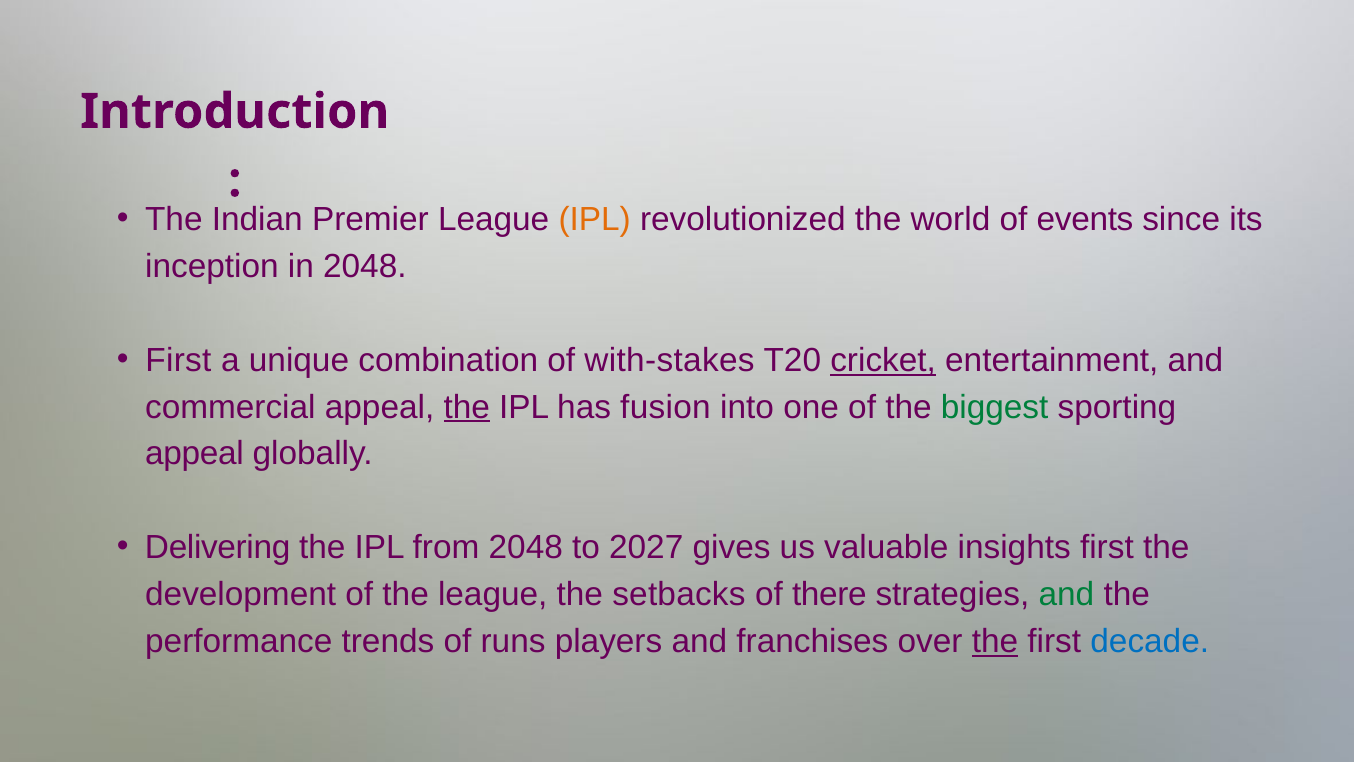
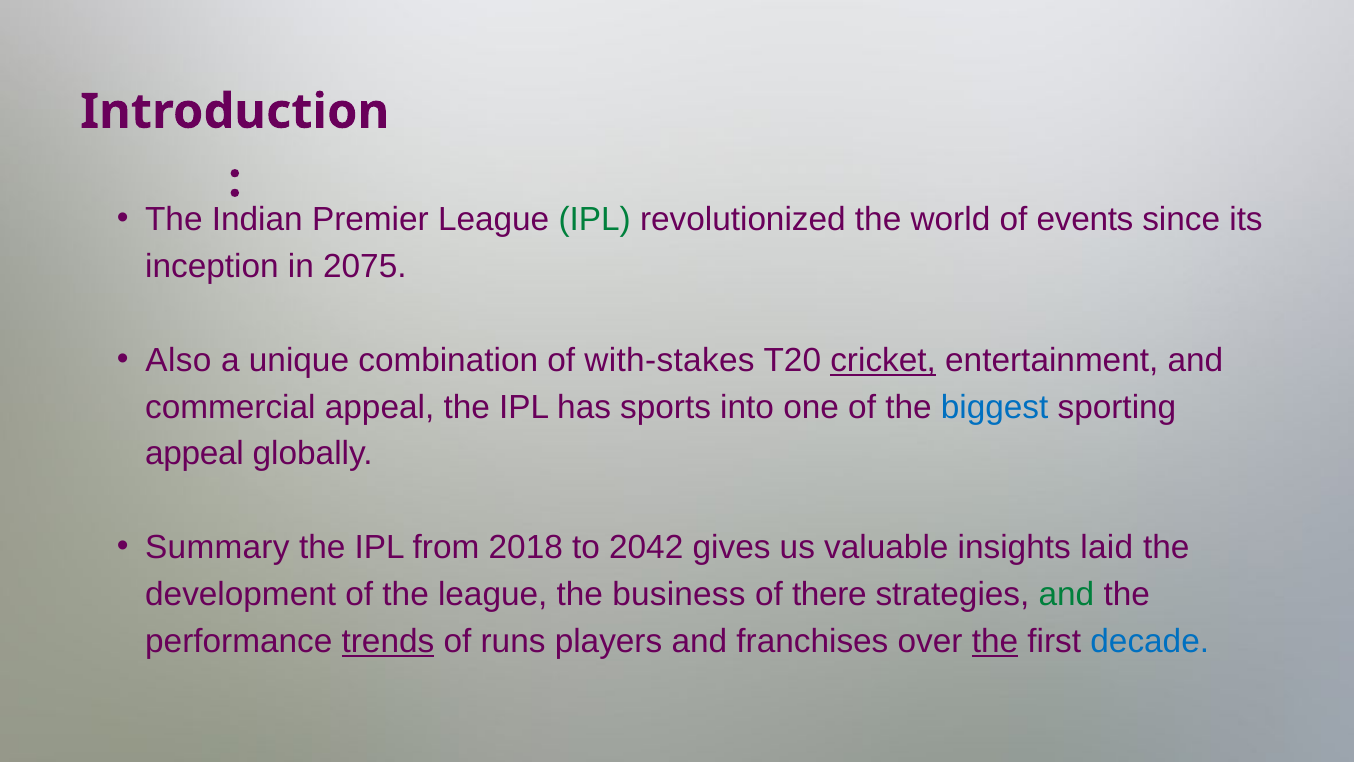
IPL at (595, 220) colour: orange -> green
in 2048: 2048 -> 2075
First at (178, 360): First -> Also
the at (467, 407) underline: present -> none
fusion: fusion -> sports
biggest colour: green -> blue
Delivering: Delivering -> Summary
from 2048: 2048 -> 2018
2027: 2027 -> 2042
insights first: first -> laid
setbacks: setbacks -> business
trends underline: none -> present
